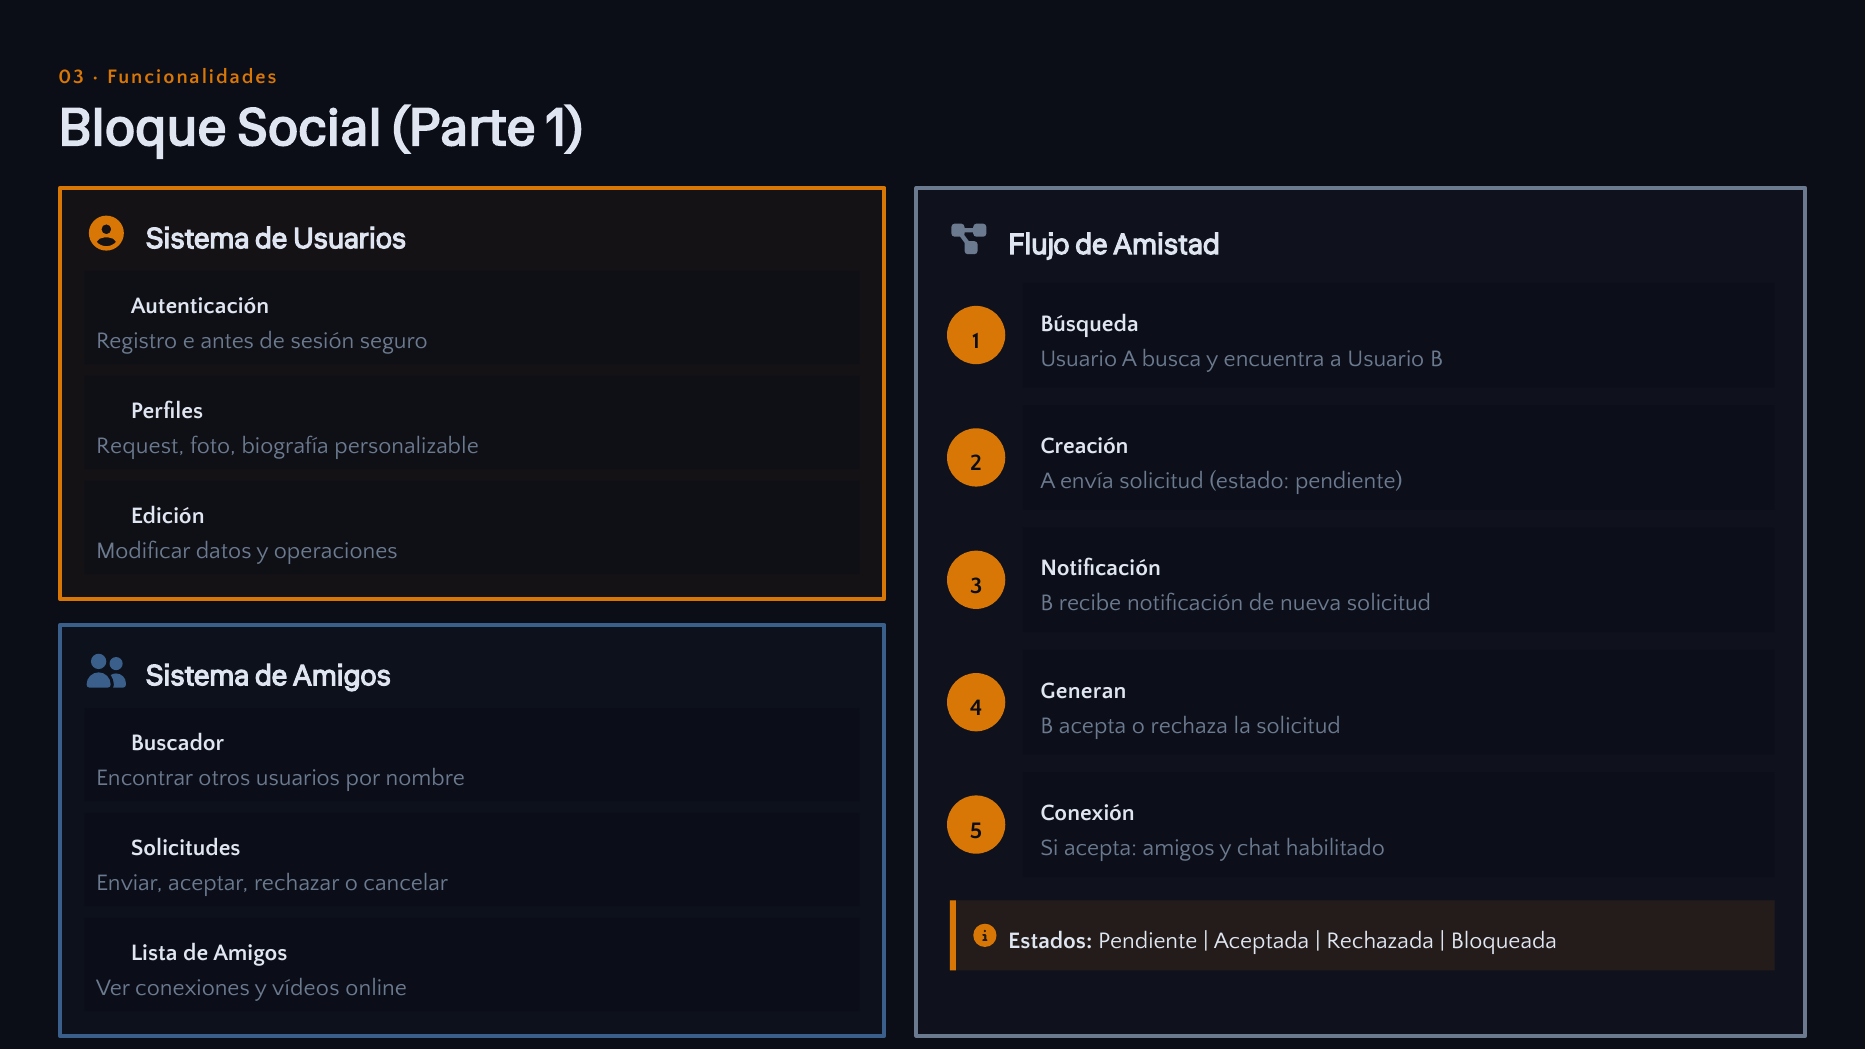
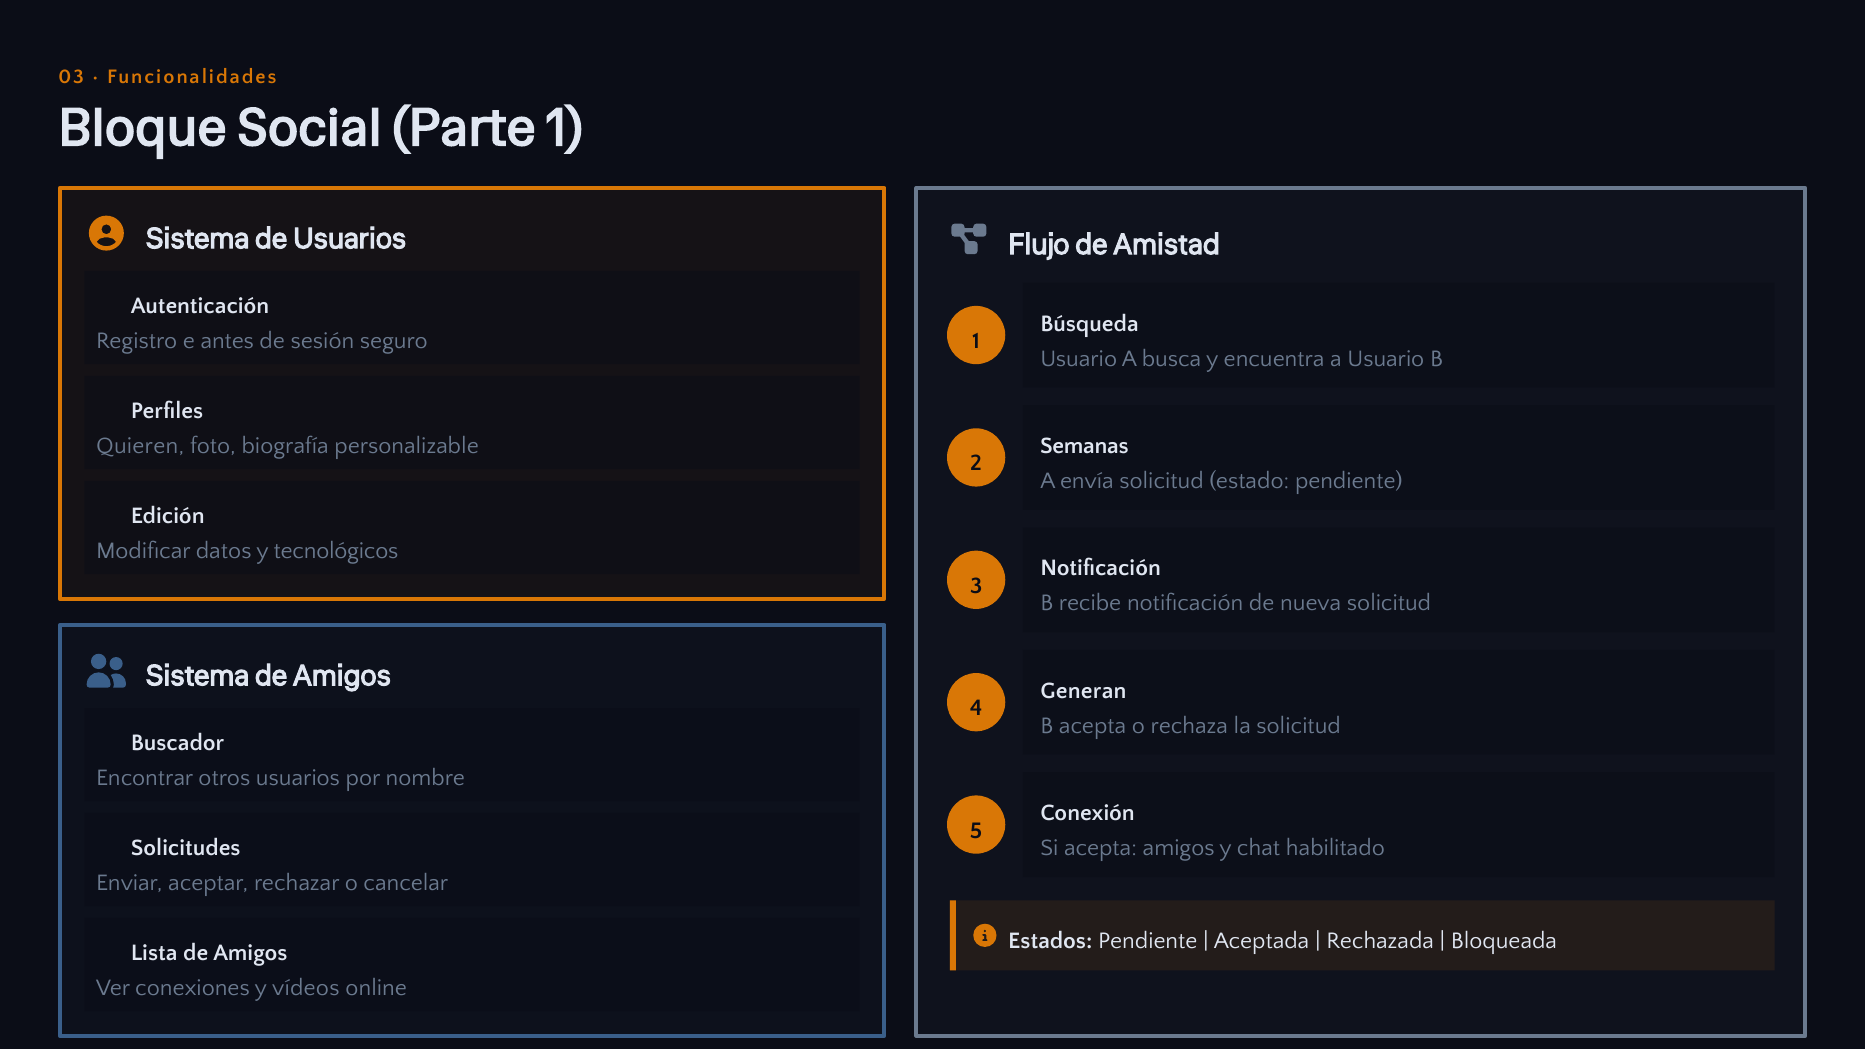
Request: Request -> Quieren
Creación: Creación -> Semanas
operaciones: operaciones -> tecnológicos
